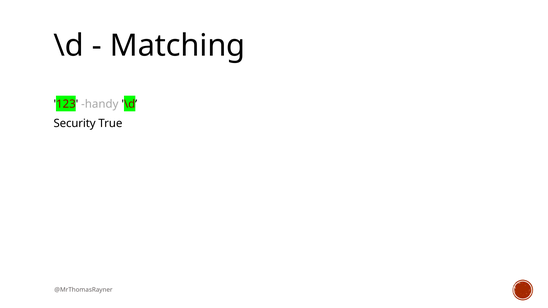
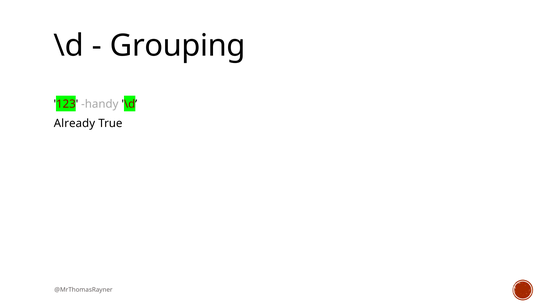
Matching: Matching -> Grouping
Security: Security -> Already
